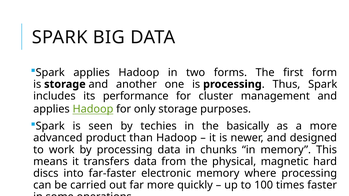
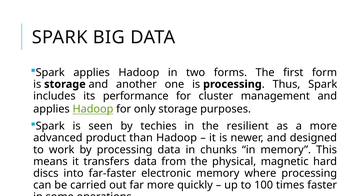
basically: basically -> resilient
